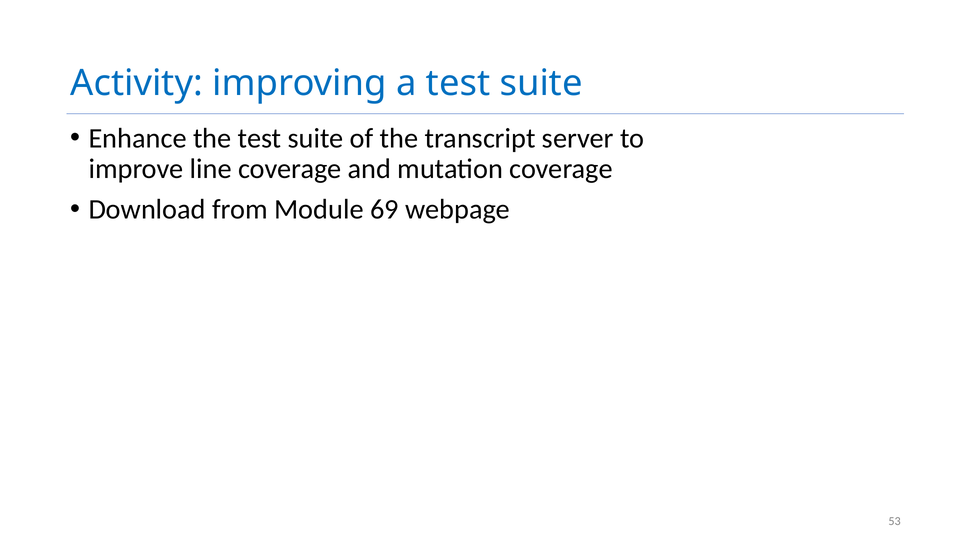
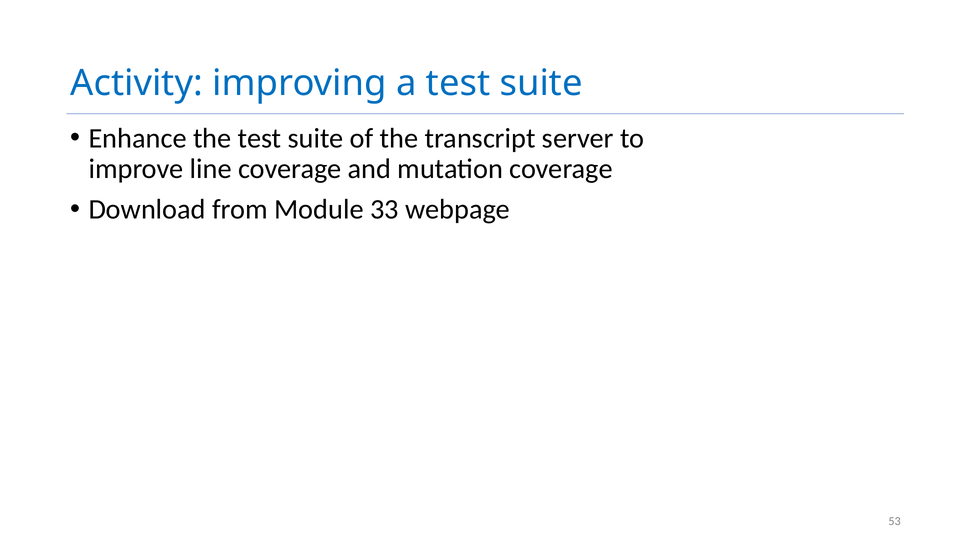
69: 69 -> 33
